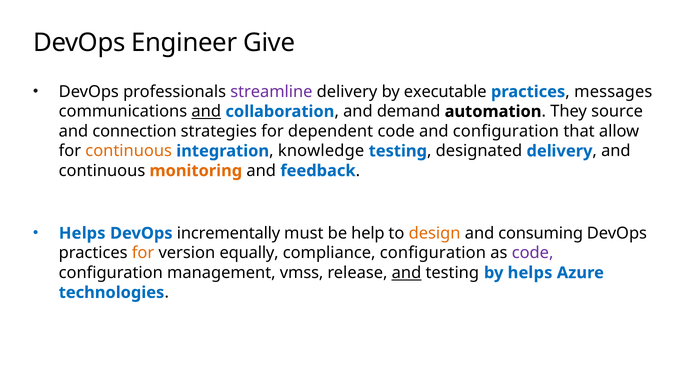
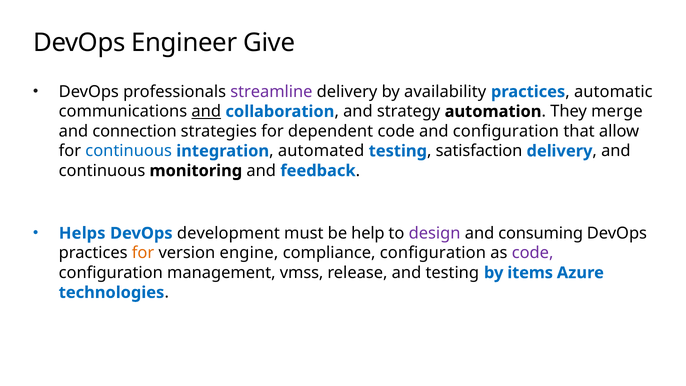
executable: executable -> availability
messages: messages -> automatic
demand: demand -> strategy
source: source -> merge
continuous at (129, 151) colour: orange -> blue
knowledge: knowledge -> automated
designated: designated -> satisfaction
monitoring colour: orange -> black
incrementally: incrementally -> development
design colour: orange -> purple
equally: equally -> engine
and at (407, 273) underline: present -> none
by helps: helps -> items
